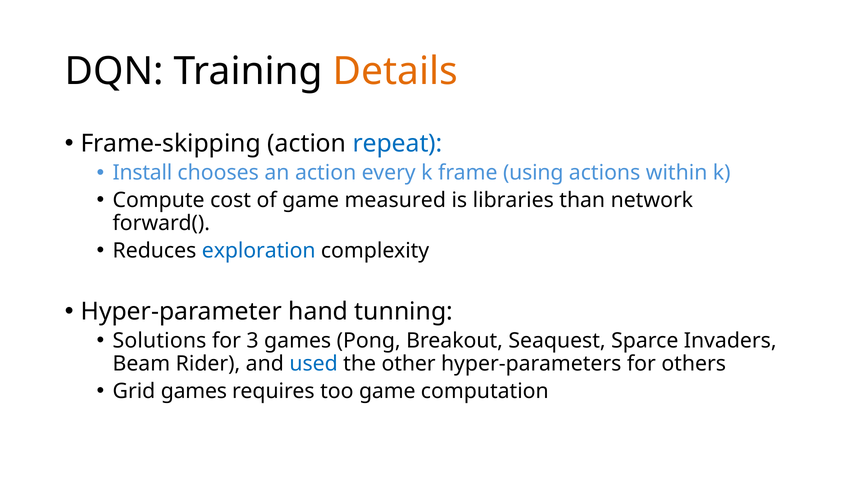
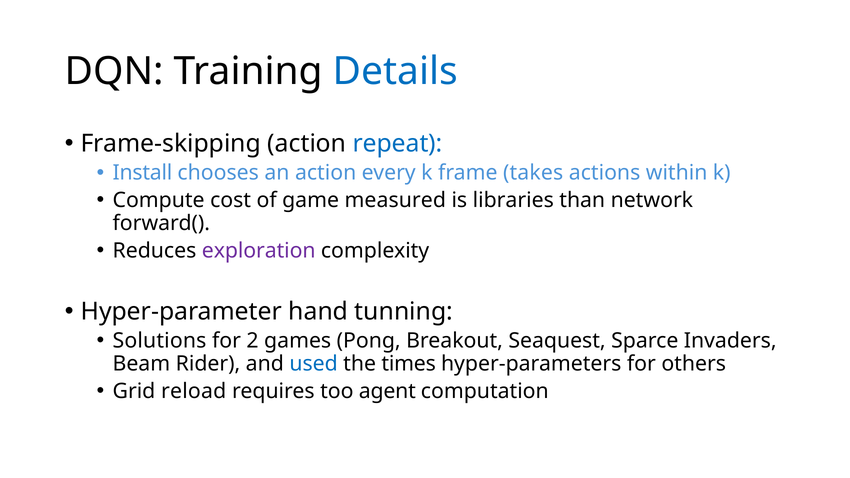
Details colour: orange -> blue
using: using -> takes
exploration colour: blue -> purple
3: 3 -> 2
other: other -> times
Grid games: games -> reload
too game: game -> agent
